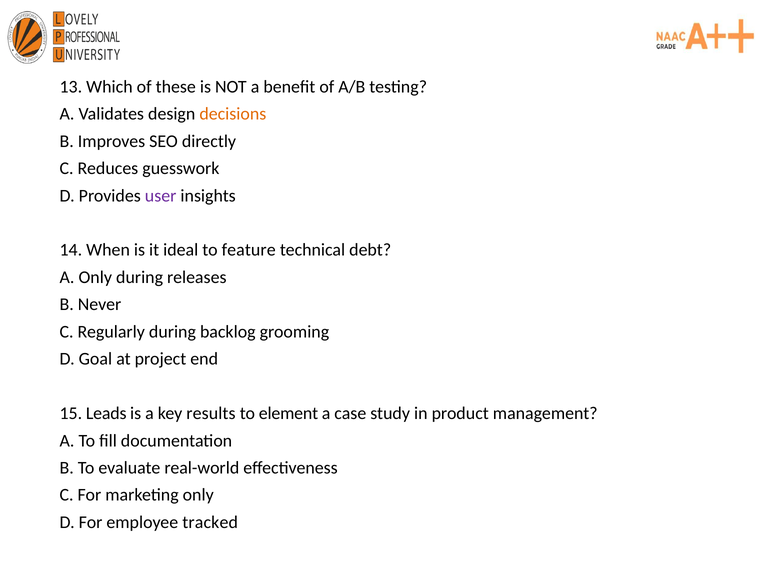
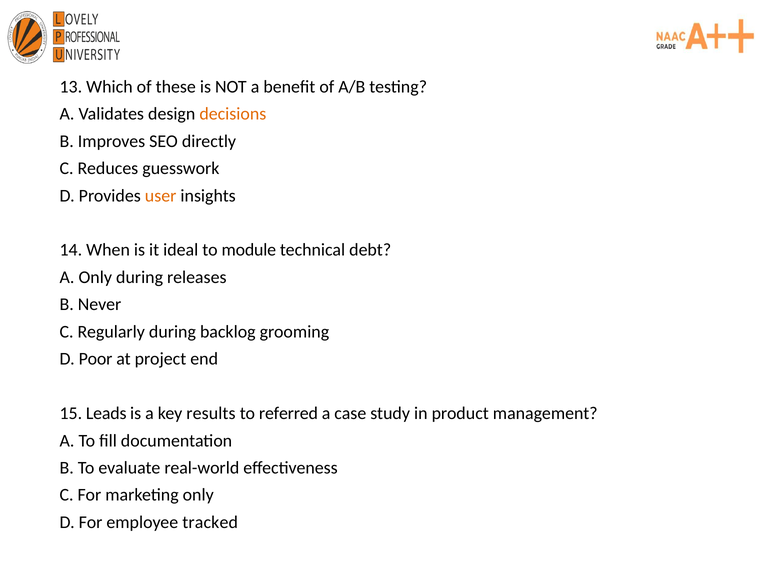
user colour: purple -> orange
feature: feature -> module
Goal: Goal -> Poor
element: element -> referred
